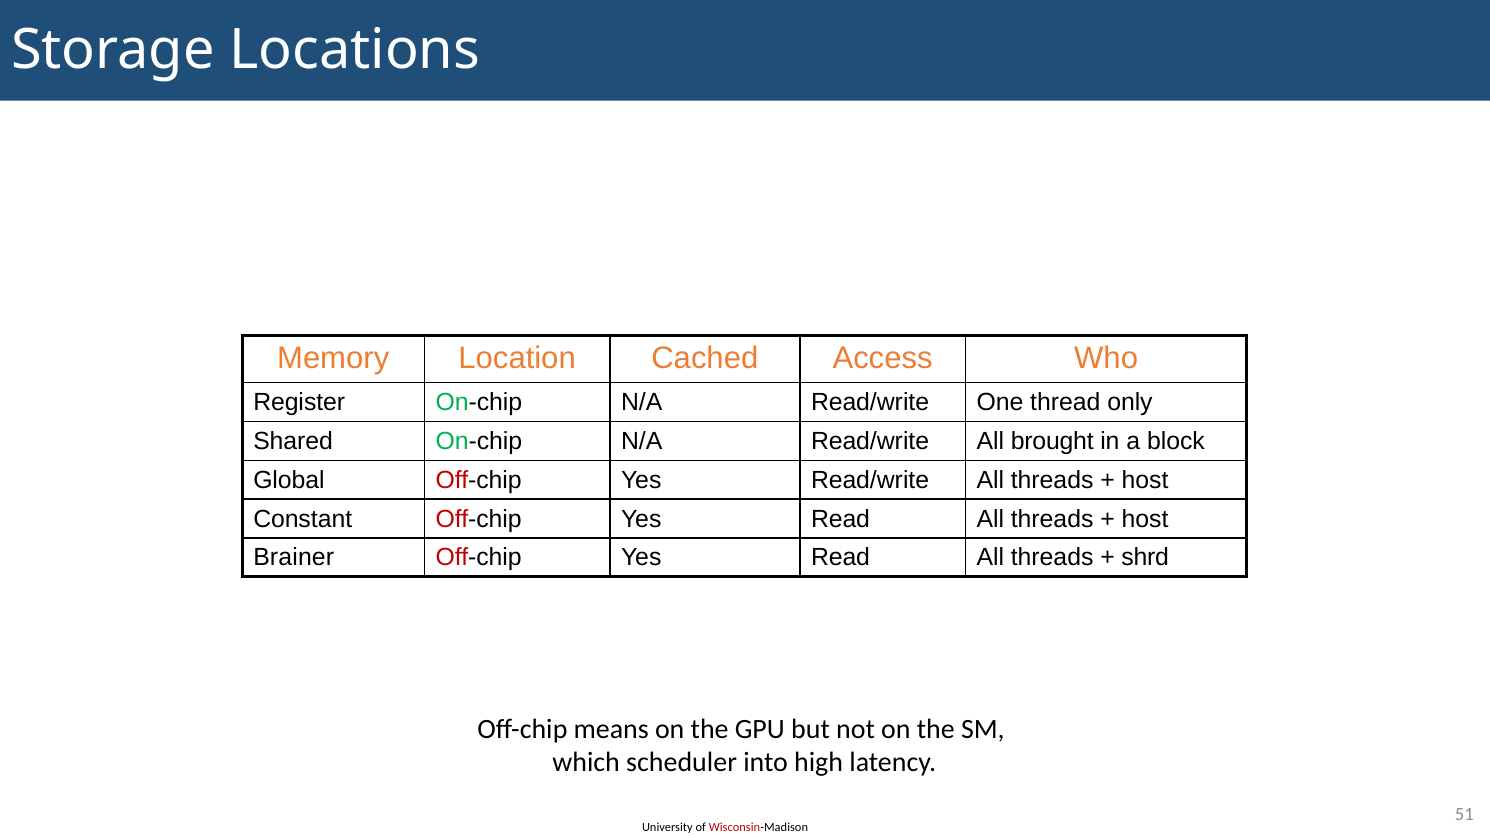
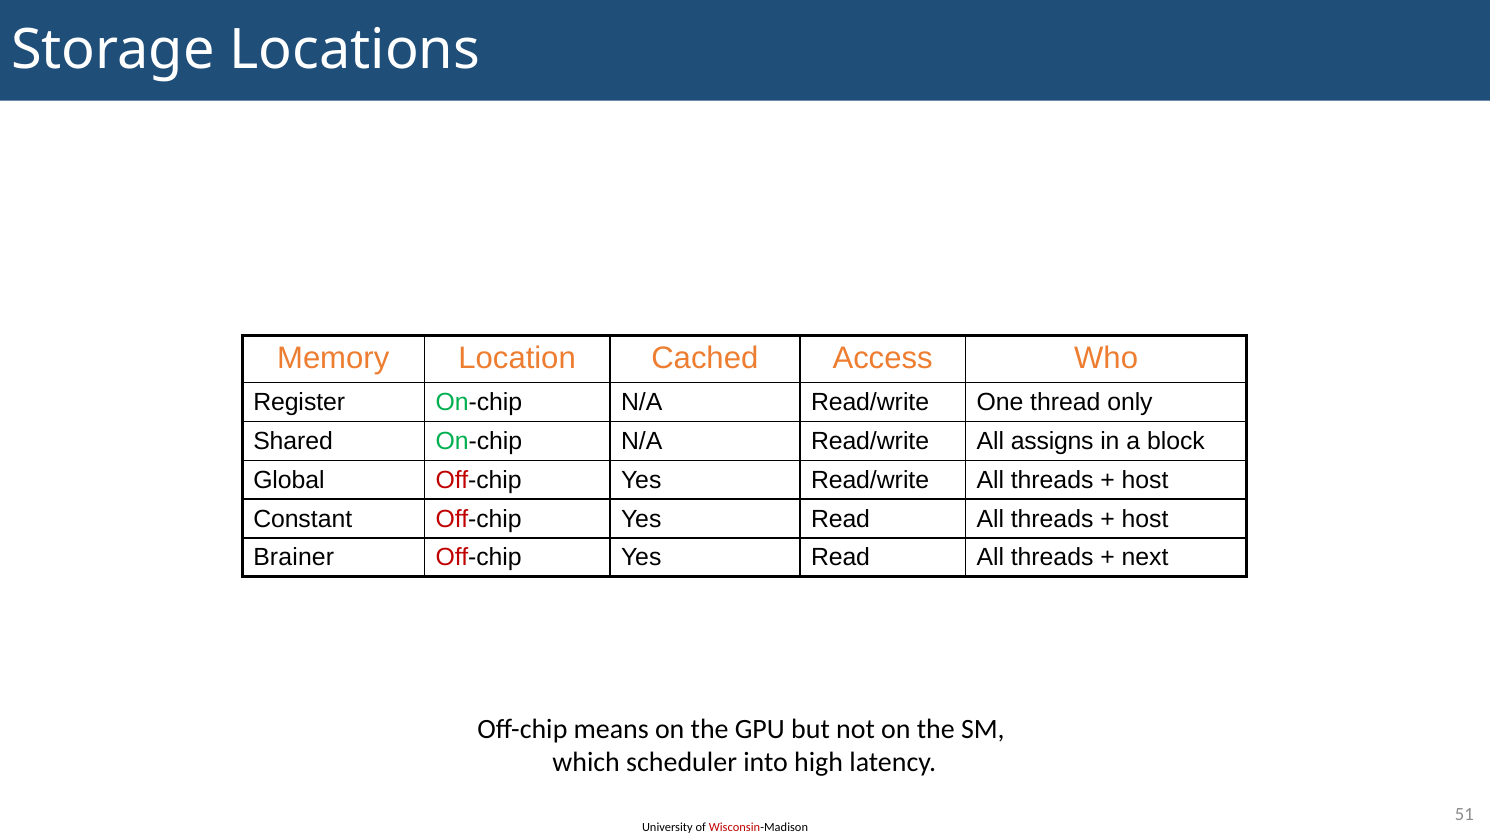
brought: brought -> assigns
shrd: shrd -> next
